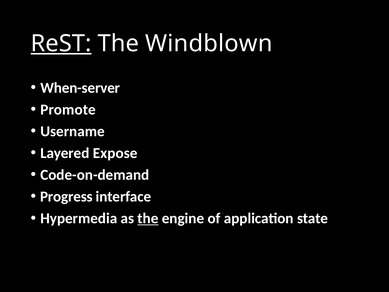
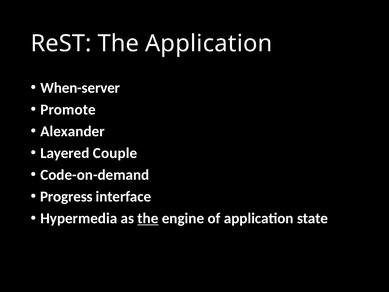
ReST underline: present -> none
The Windblown: Windblown -> Application
Username: Username -> Alexander
Expose: Expose -> Couple
